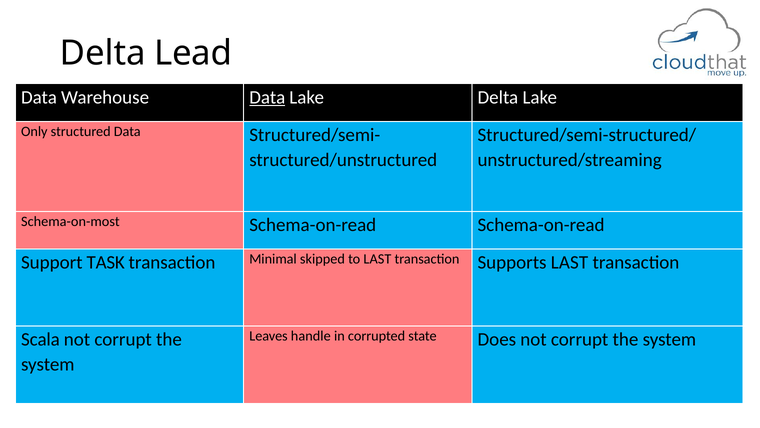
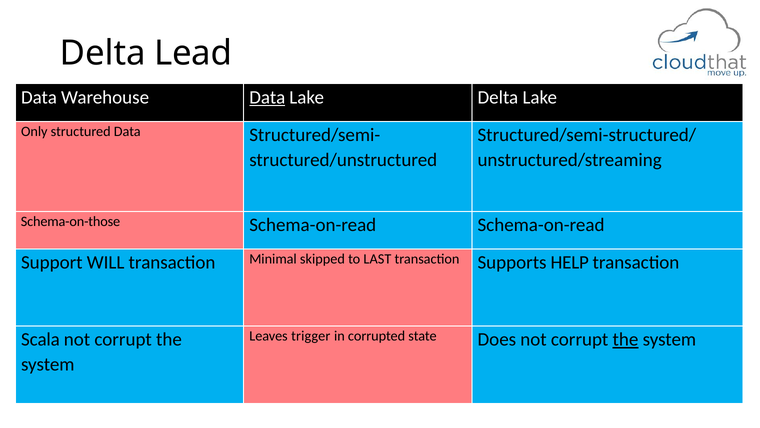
Schema-on-most: Schema-on-most -> Schema-on-those
TASK: TASK -> WILL
Supports LAST: LAST -> HELP
handle: handle -> trigger
the at (625, 339) underline: none -> present
